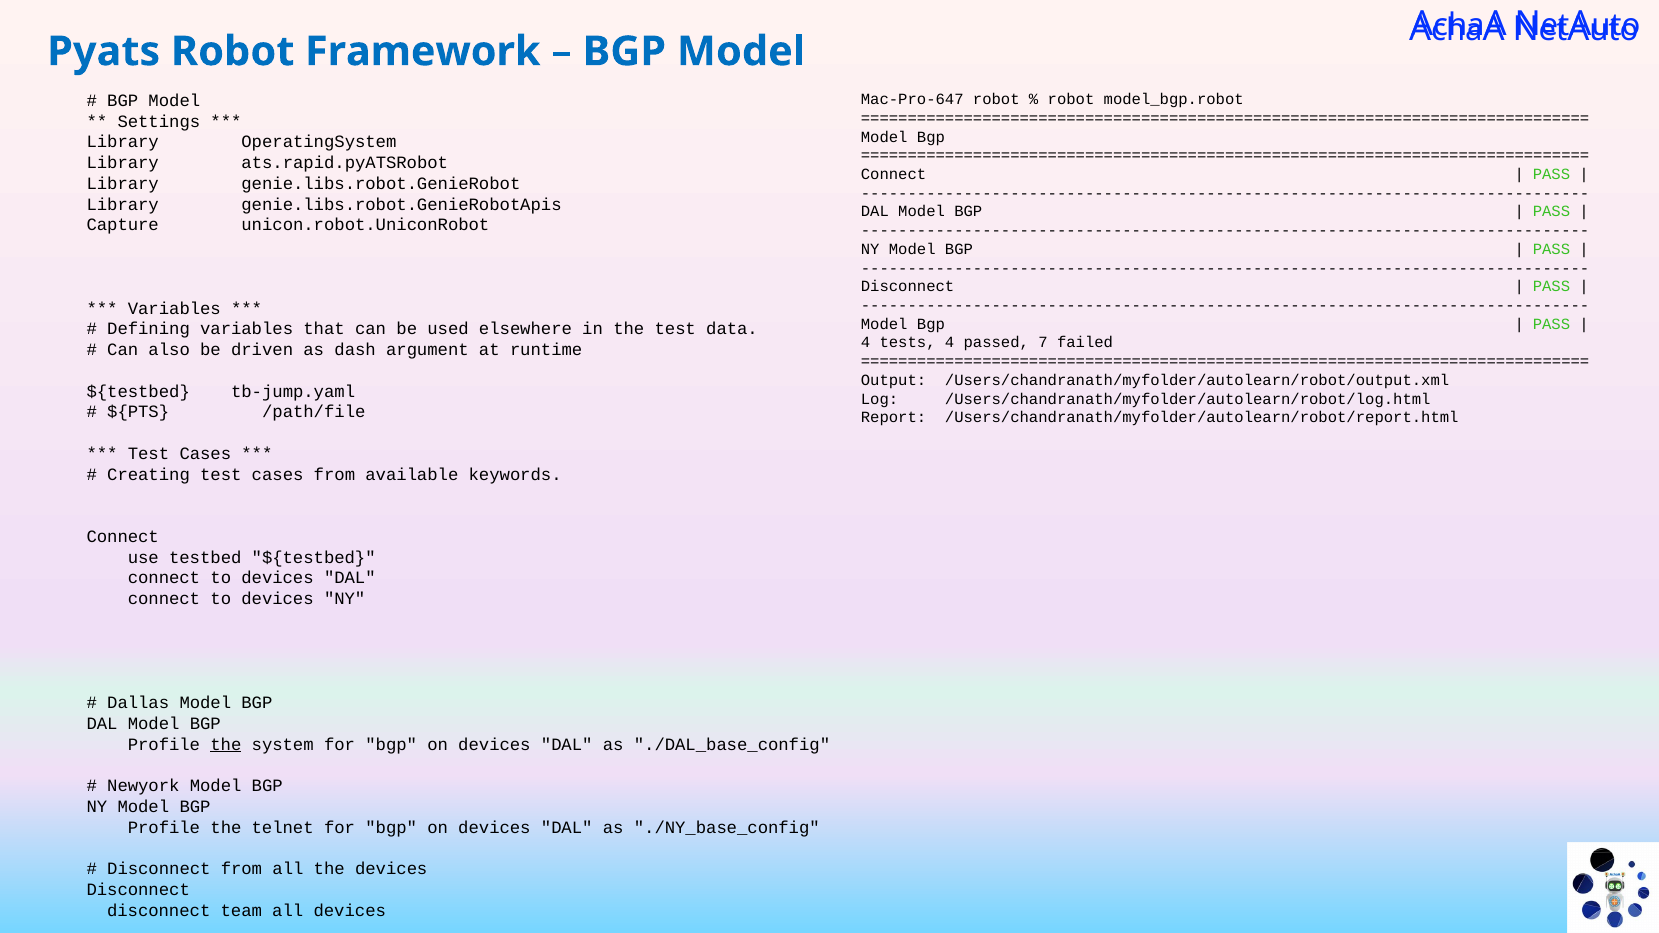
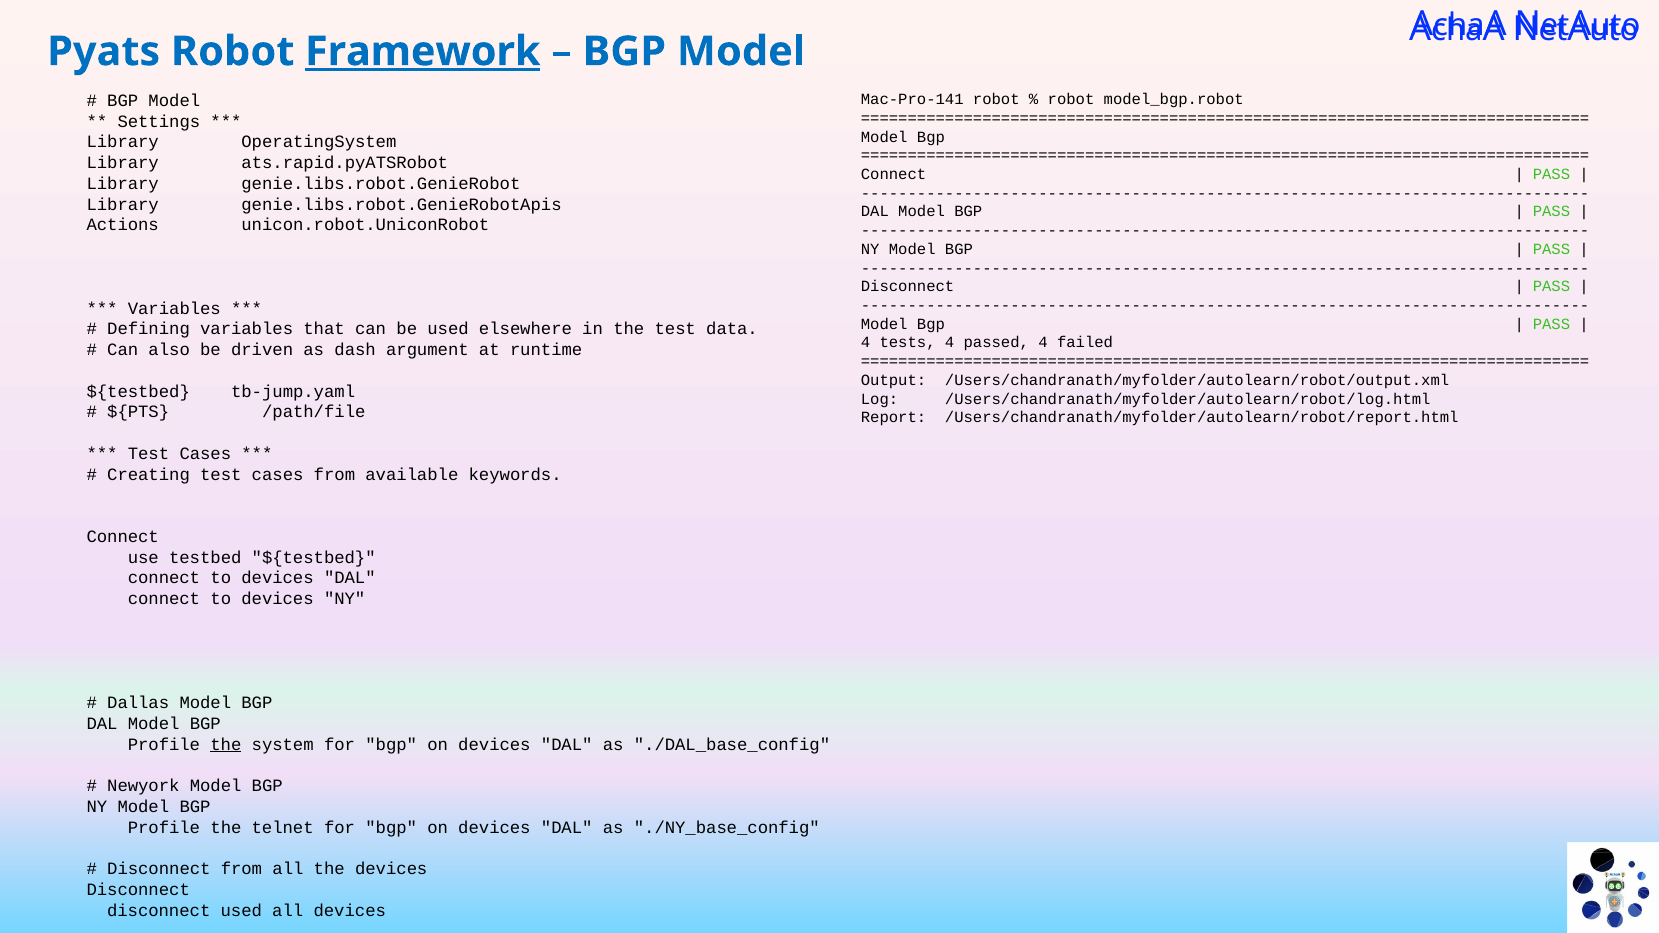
Framework underline: none -> present
Mac-Pro-647: Mac-Pro-647 -> Mac-Pro-141
Capture: Capture -> Actions
passed 7: 7 -> 4
disconnect team: team -> used
